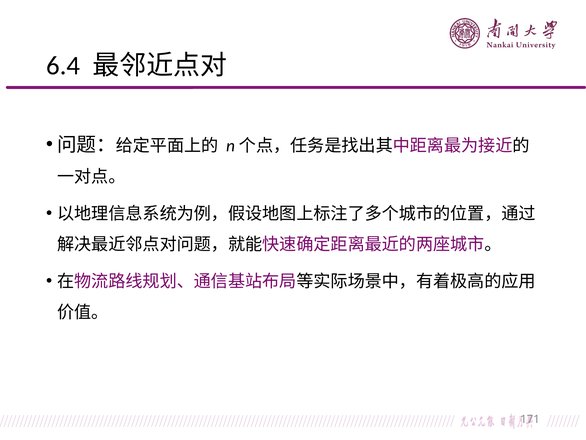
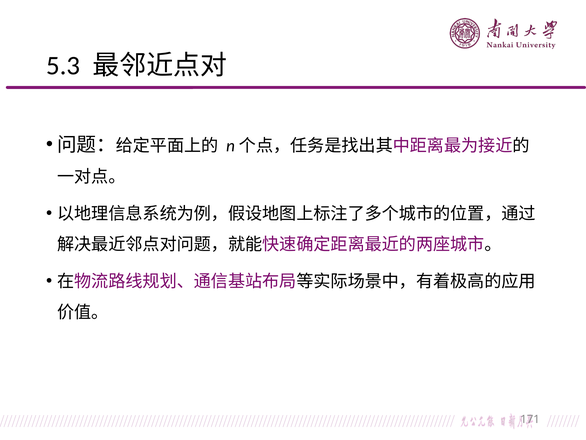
6.4: 6.4 -> 5.3
